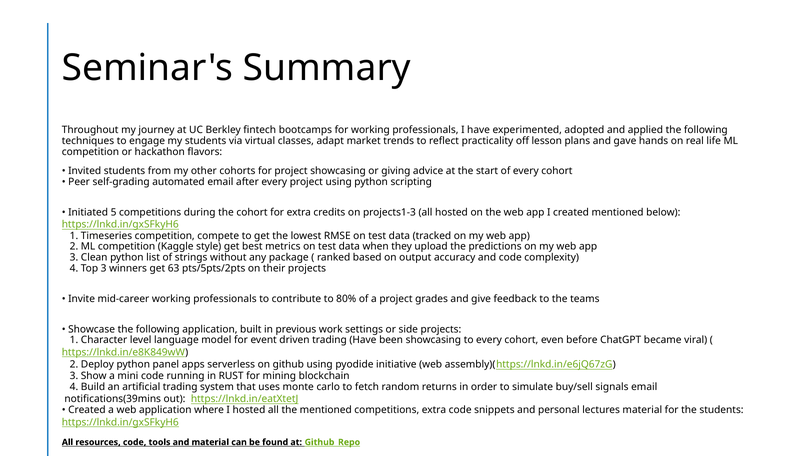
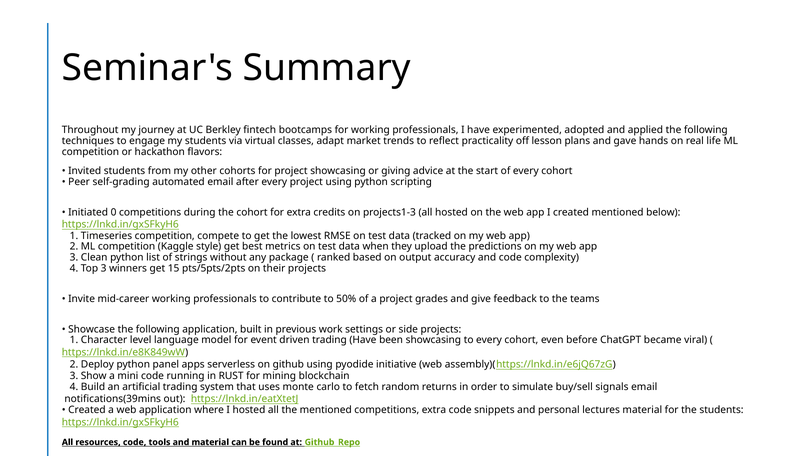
5: 5 -> 0
63: 63 -> 15
80%: 80% -> 50%
